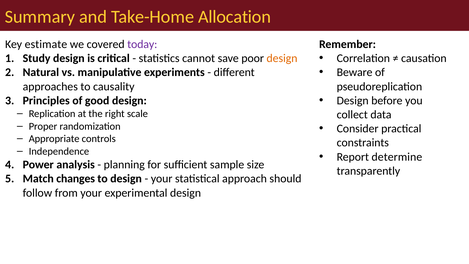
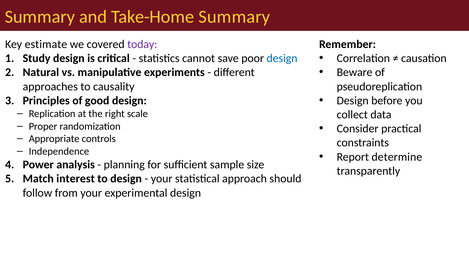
Take-Home Allocation: Allocation -> Summary
design at (282, 58) colour: orange -> blue
changes: changes -> interest
